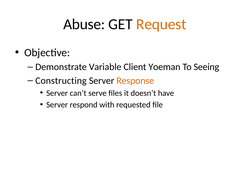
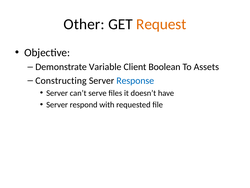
Abuse: Abuse -> Other
Yoeman: Yoeman -> Boolean
Seeing: Seeing -> Assets
Response colour: orange -> blue
